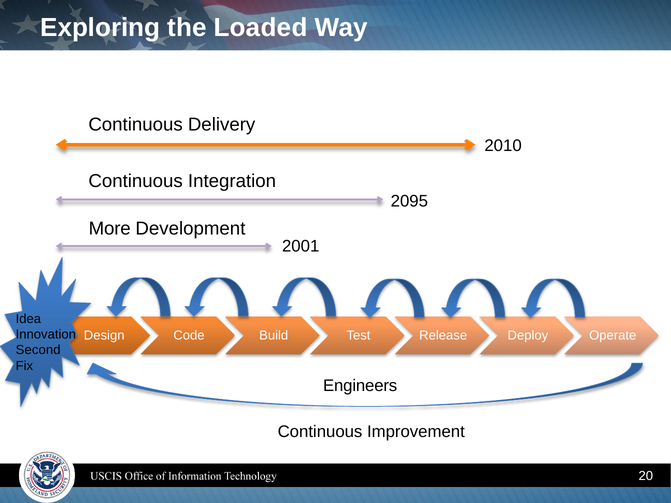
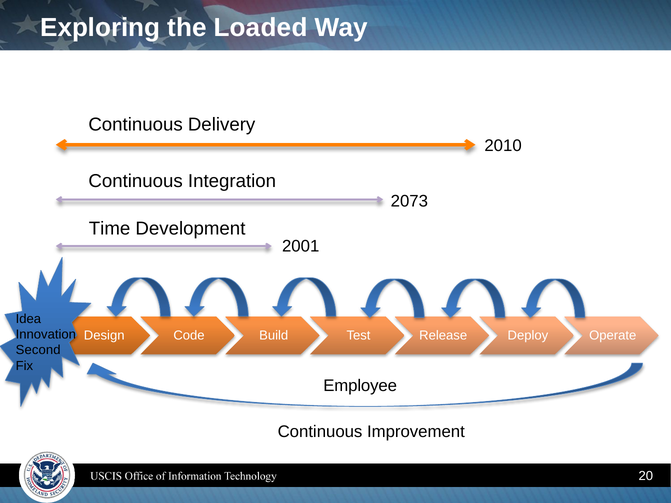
2095: 2095 -> 2073
More: More -> Time
Engineers: Engineers -> Employee
